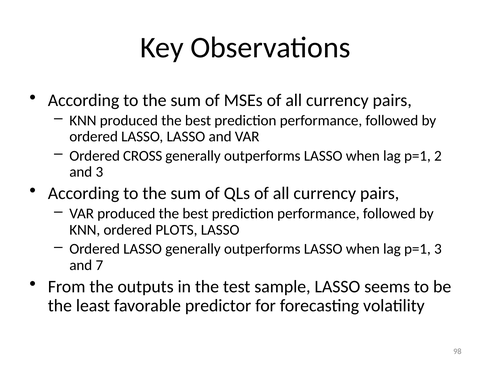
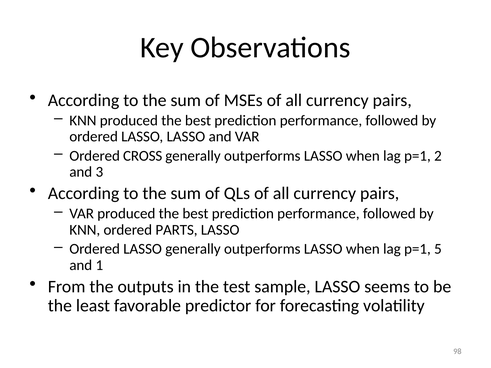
PLOTS: PLOTS -> PARTS
p=1 3: 3 -> 5
7: 7 -> 1
